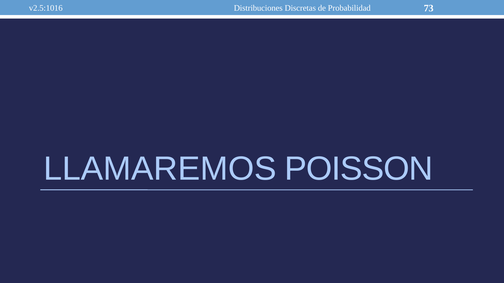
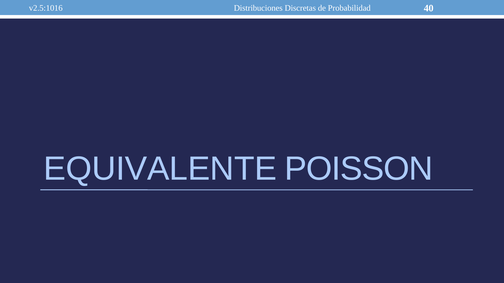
73: 73 -> 40
LLAMAREMOS: LLAMAREMOS -> EQUIVALENTE
